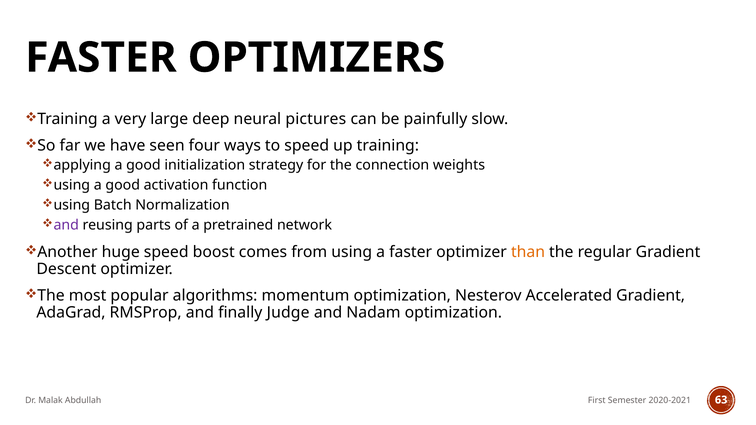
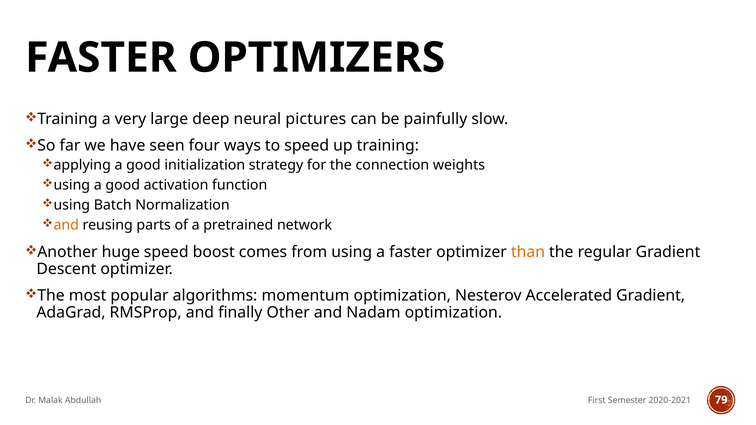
and at (66, 225) colour: purple -> orange
Judge: Judge -> Other
63: 63 -> 79
